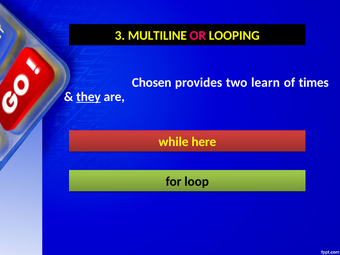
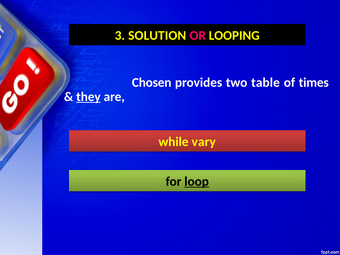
MULTILINE: MULTILINE -> SOLUTION
learn: learn -> table
here: here -> vary
loop underline: none -> present
